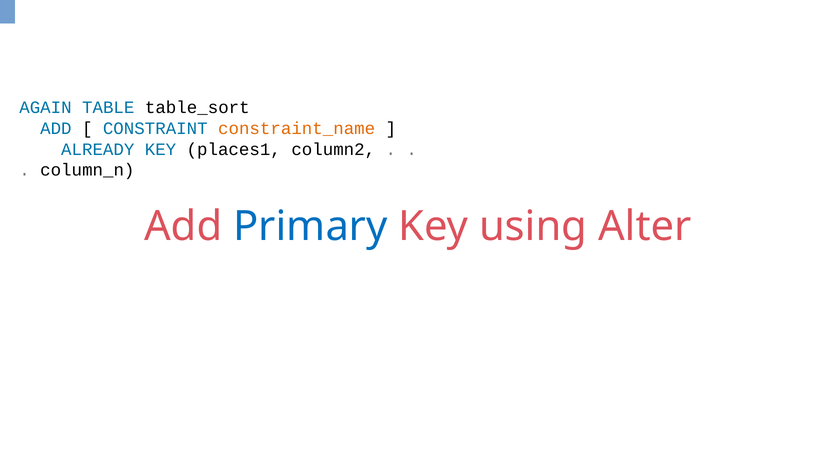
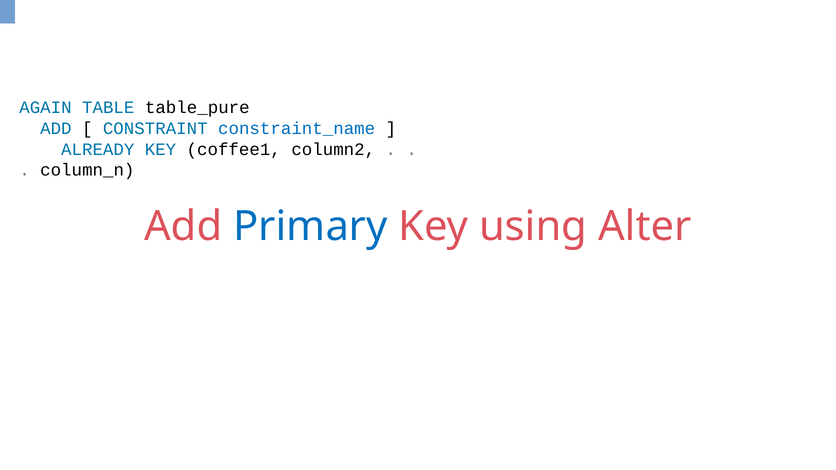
table_sort: table_sort -> table_pure
constraint_name colour: orange -> blue
places1: places1 -> coffee1
